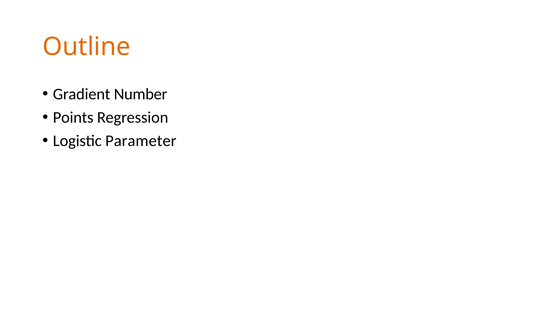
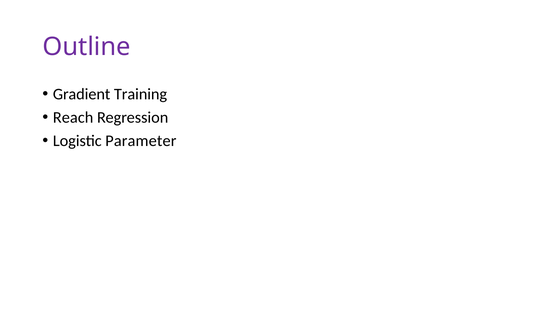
Outline colour: orange -> purple
Number: Number -> Training
Points: Points -> Reach
